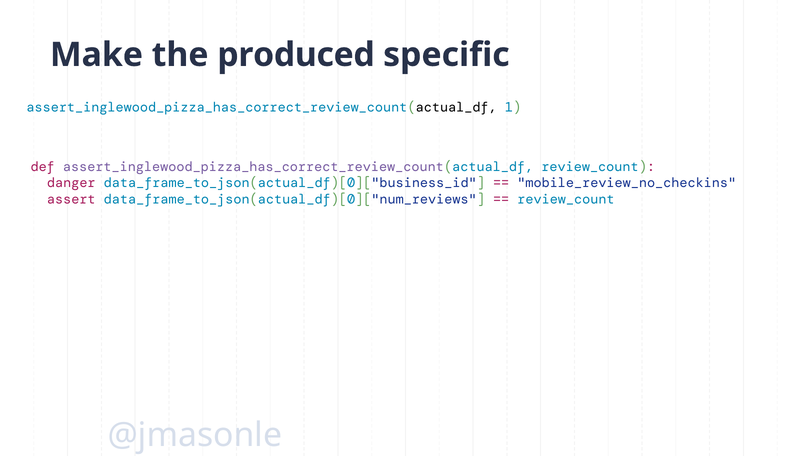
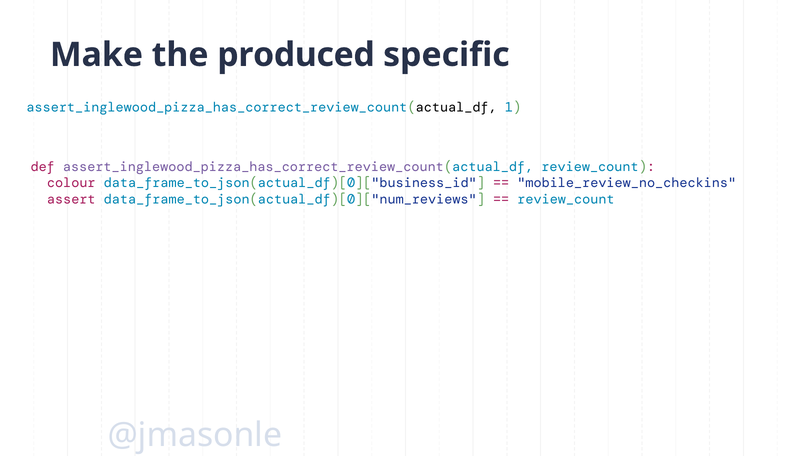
danger: danger -> colour
